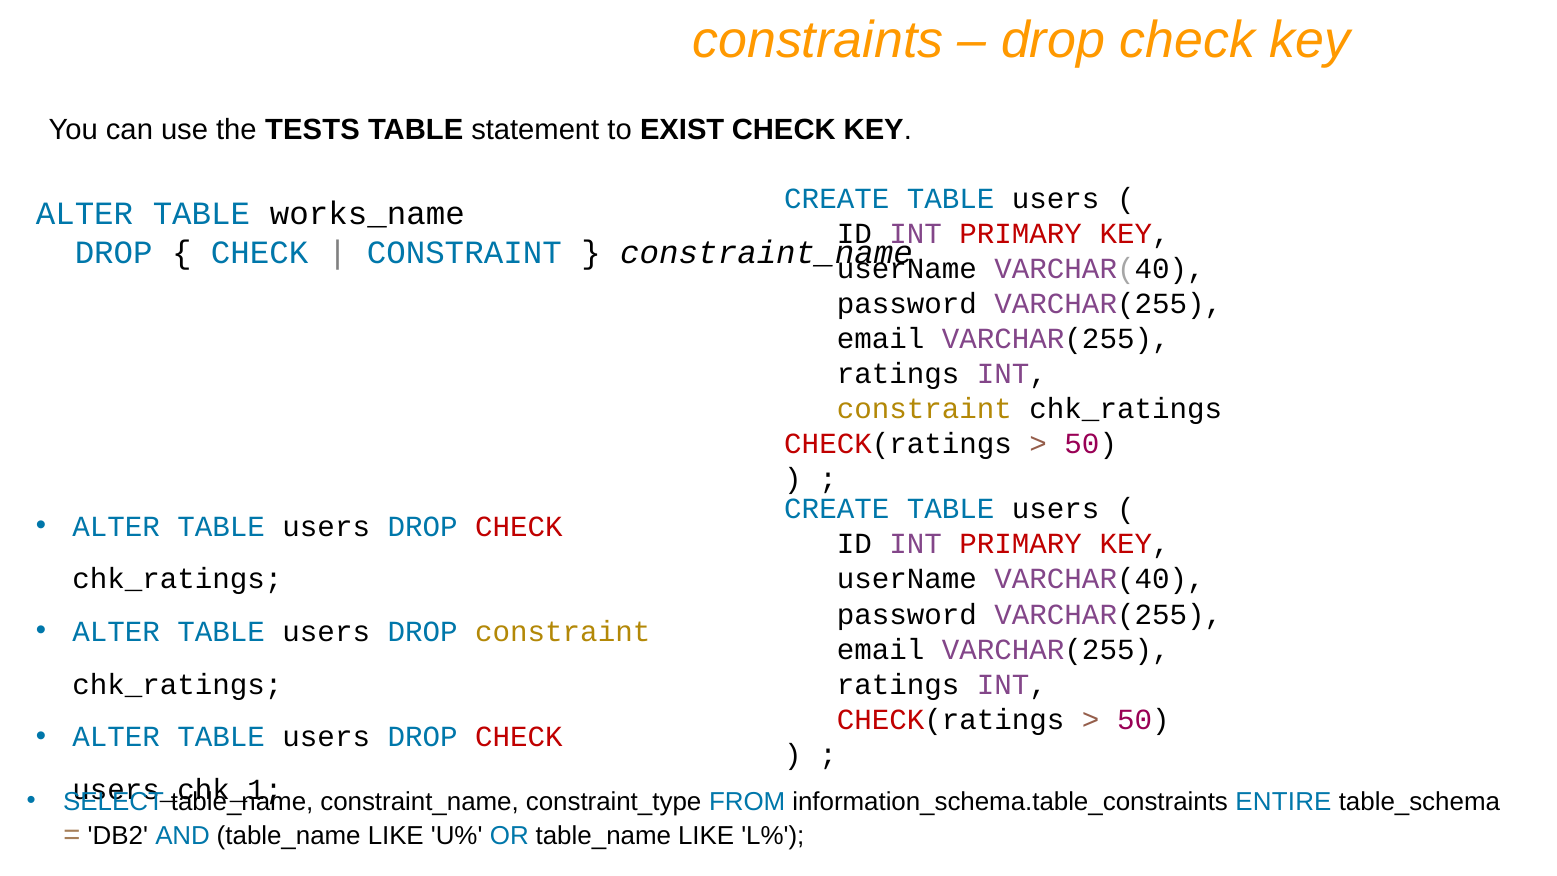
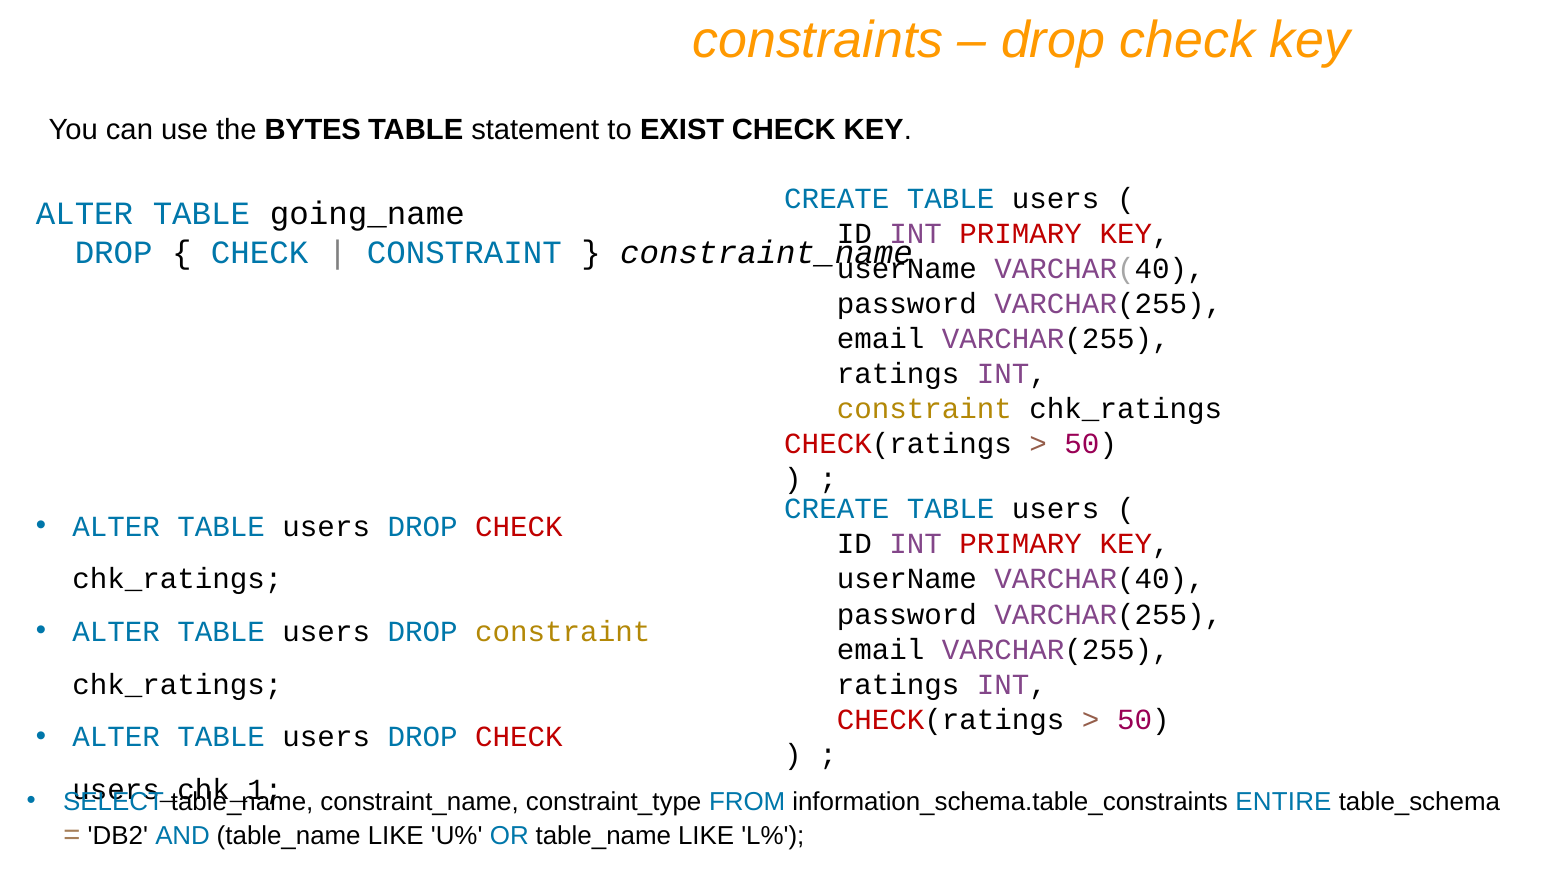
TESTS: TESTS -> BYTES
works_name: works_name -> going_name
